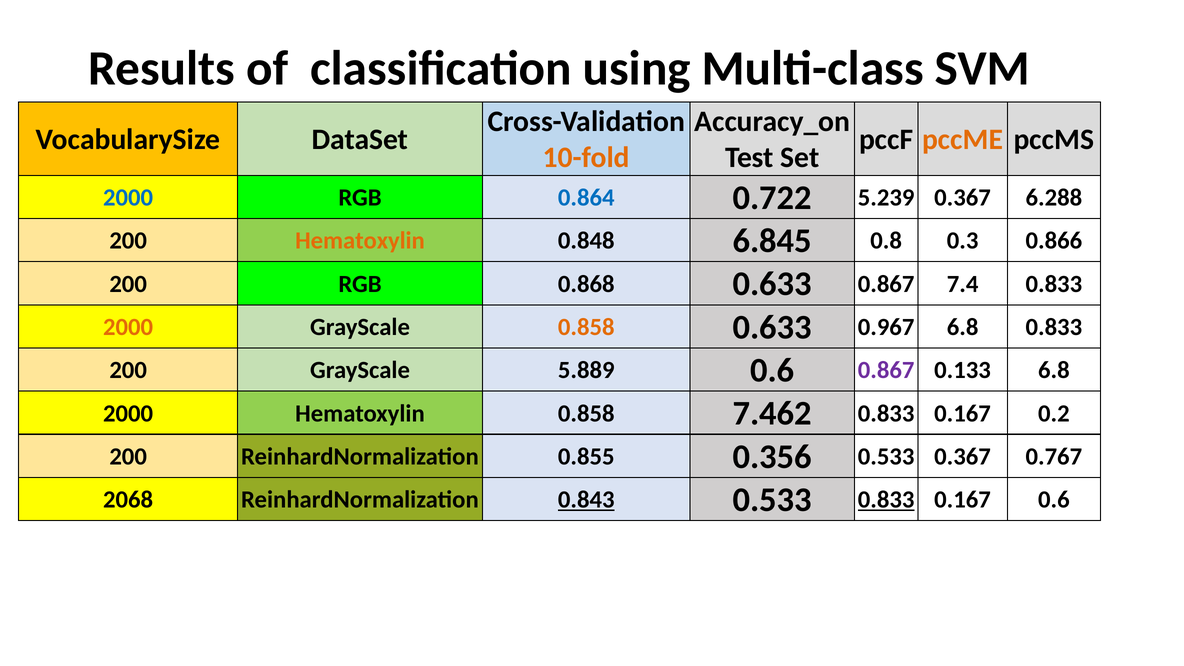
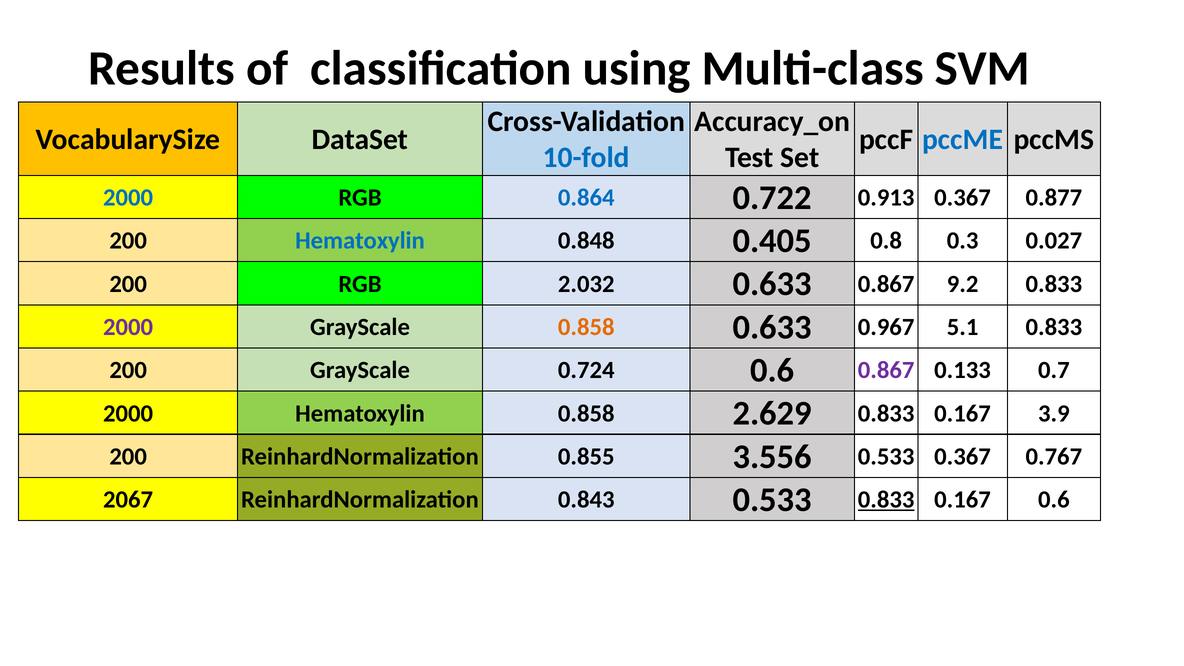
pccME colour: orange -> blue
10-fold colour: orange -> blue
5.239: 5.239 -> 0.913
6.288: 6.288 -> 0.877
Hematoxylin at (360, 241) colour: orange -> blue
6.845: 6.845 -> 0.405
0.866: 0.866 -> 0.027
0.868: 0.868 -> 2.032
7.4: 7.4 -> 9.2
2000 at (128, 327) colour: orange -> purple
0.967 6.8: 6.8 -> 5.1
5.889: 5.889 -> 0.724
0.133 6.8: 6.8 -> 0.7
7.462: 7.462 -> 2.629
0.2: 0.2 -> 3.9
0.356: 0.356 -> 3.556
2068: 2068 -> 2067
0.843 underline: present -> none
